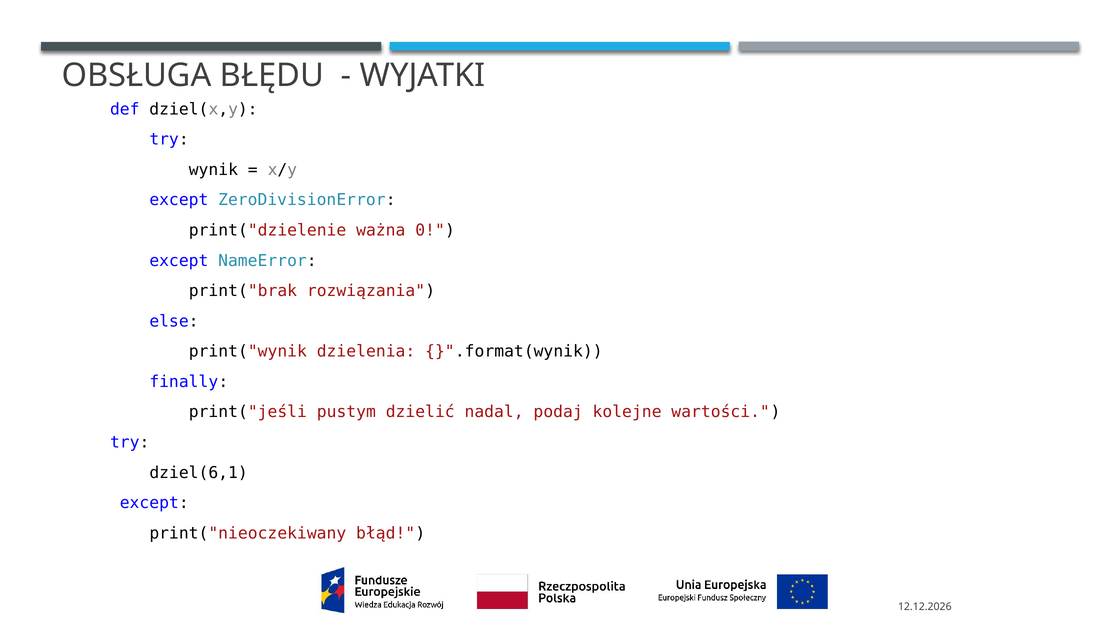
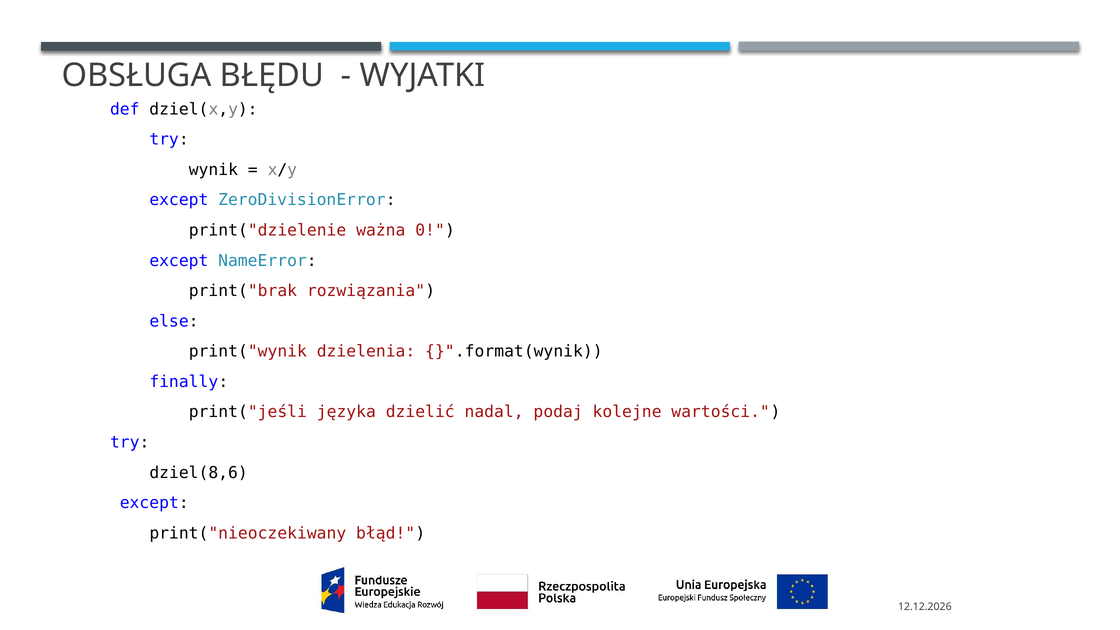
pustym: pustym -> języka
dziel(6,1: dziel(6,1 -> dziel(8,6
